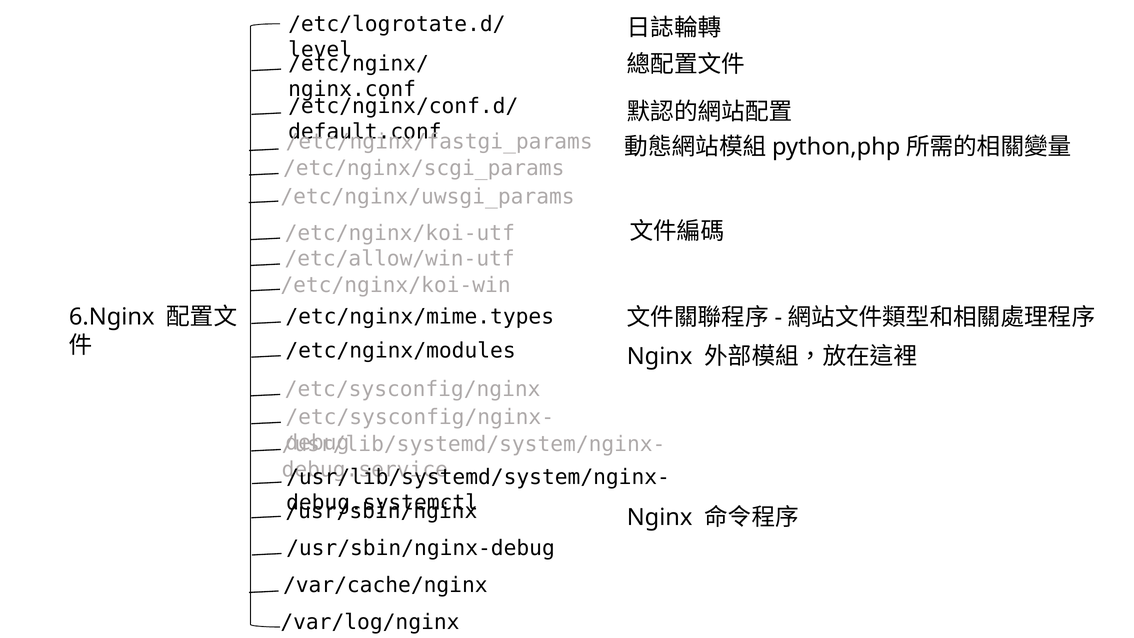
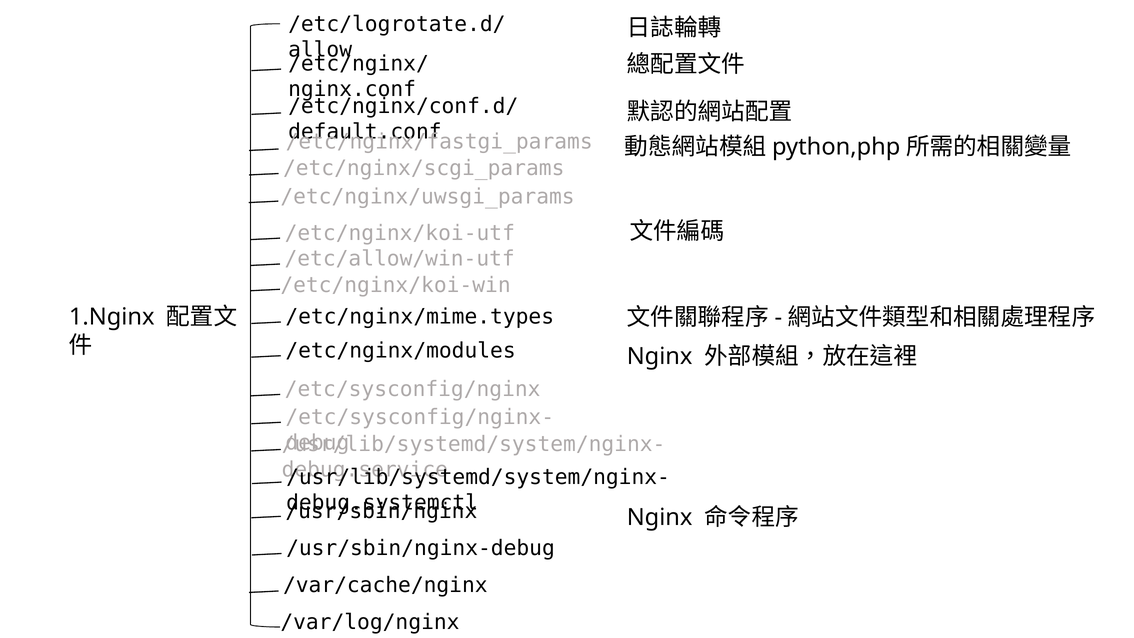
level: level -> allow
6.Nginx: 6.Nginx -> 1.Nginx
